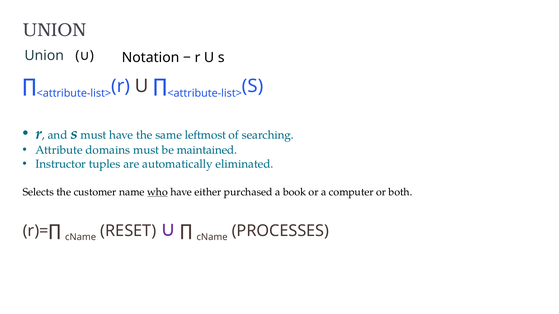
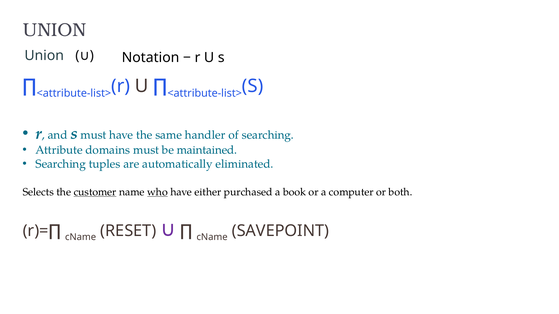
leftmost: leftmost -> handler
Instructor at (61, 164): Instructor -> Searching
customer underline: none -> present
PROCESSES: PROCESSES -> SAVEPOINT
